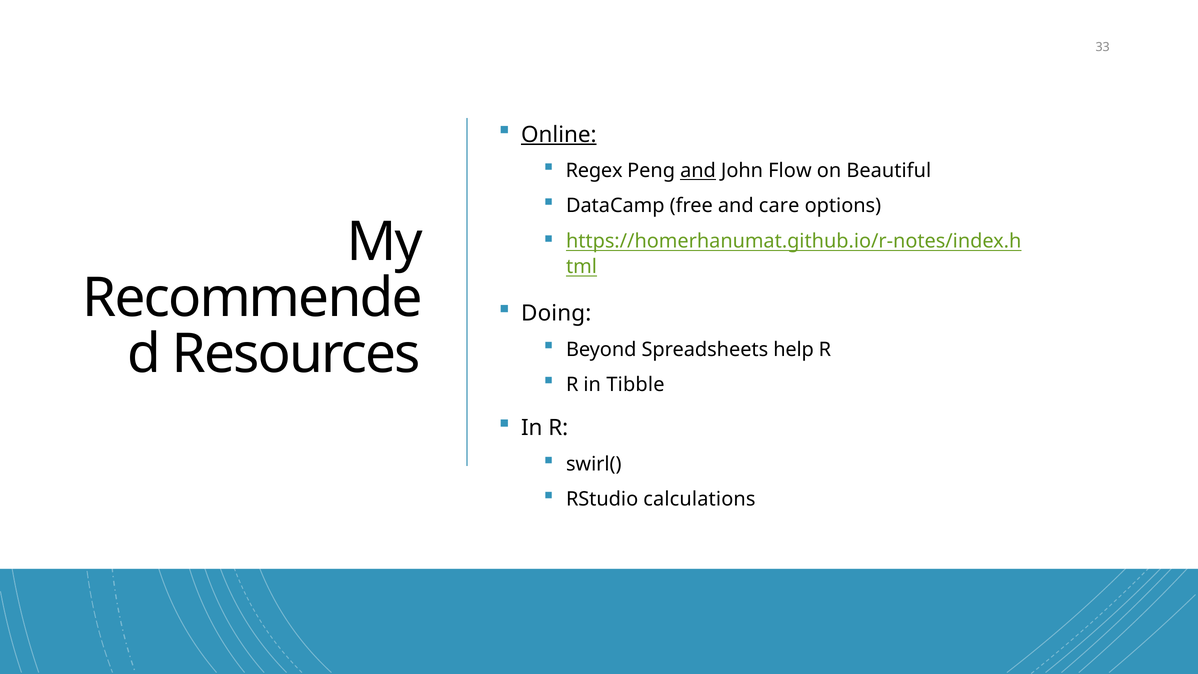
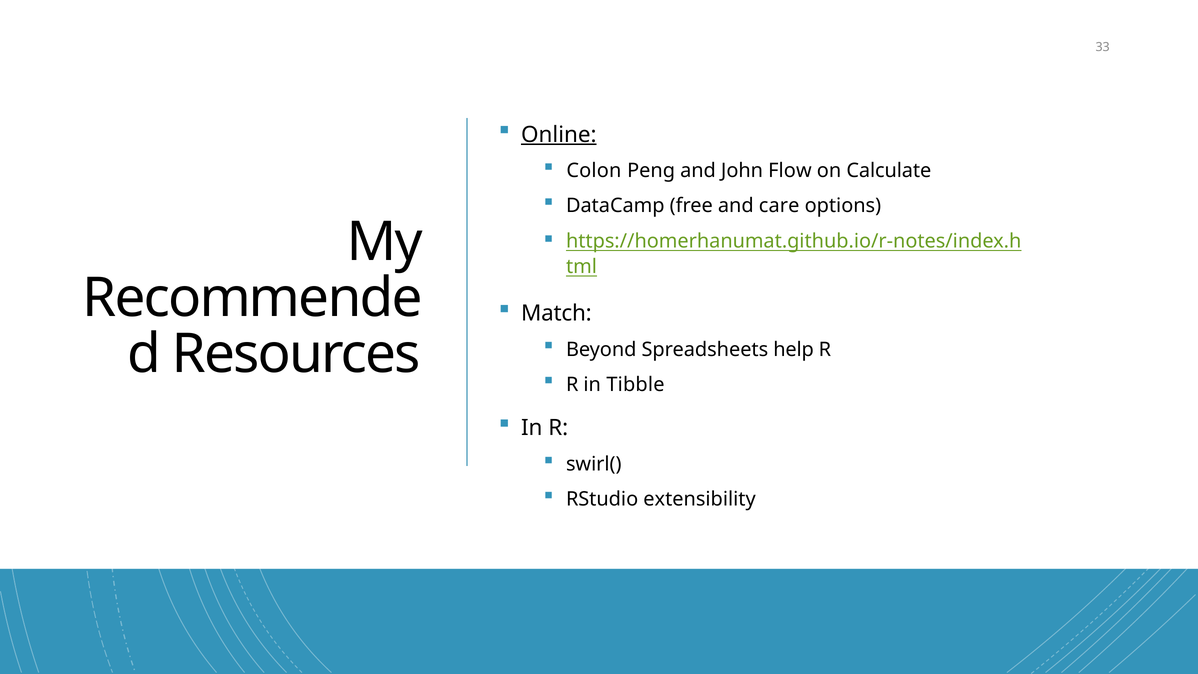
Regex: Regex -> Colon
and at (698, 171) underline: present -> none
Beautiful: Beautiful -> Calculate
Doing: Doing -> Match
calculations: calculations -> extensibility
